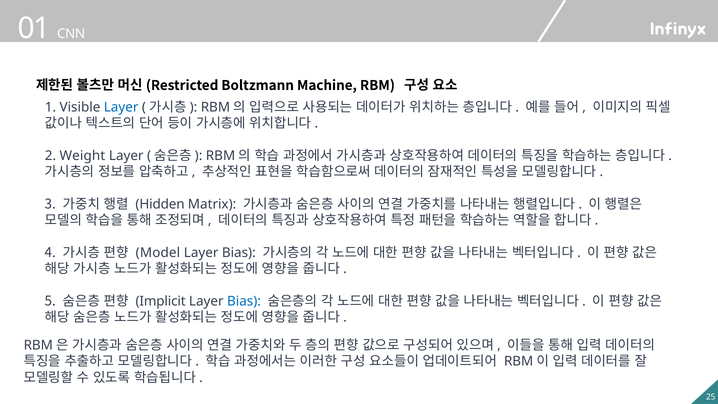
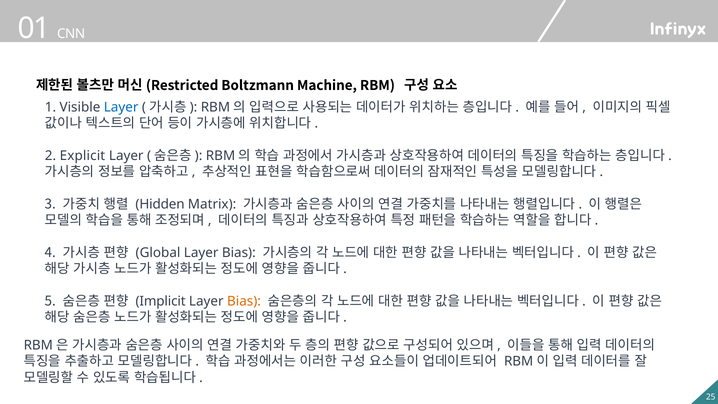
Weight: Weight -> Explicit
Model: Model -> Global
Bias at (244, 301) colour: blue -> orange
